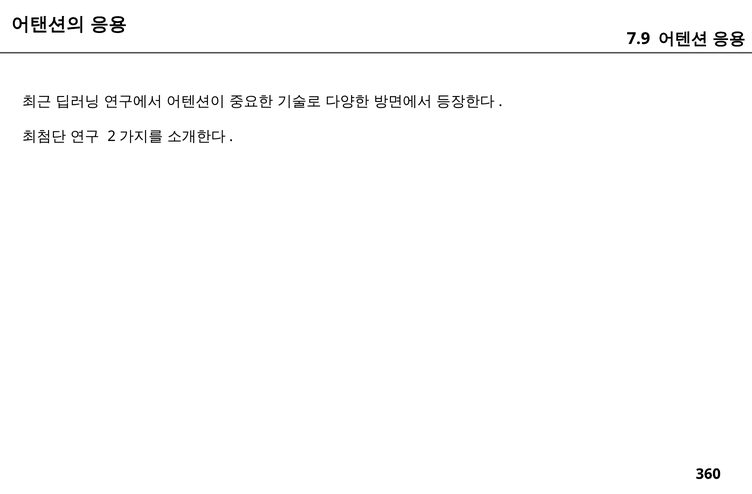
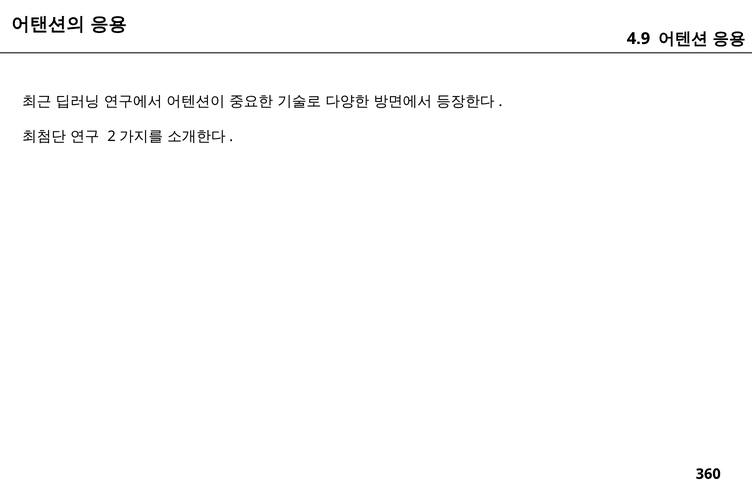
7.9: 7.9 -> 4.9
